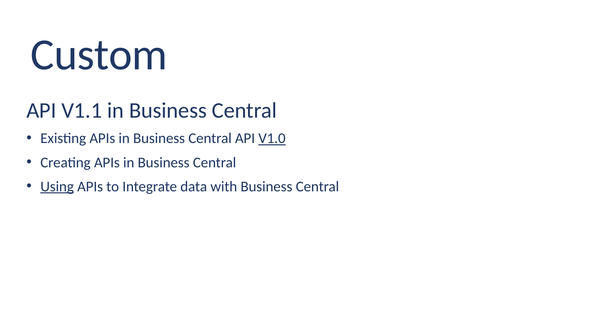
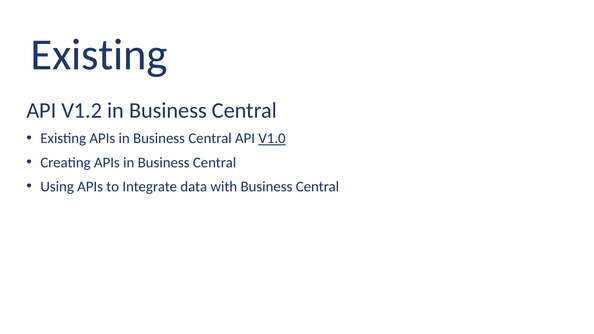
Custom at (99, 55): Custom -> Existing
V1.1: V1.1 -> V1.2
Using underline: present -> none
